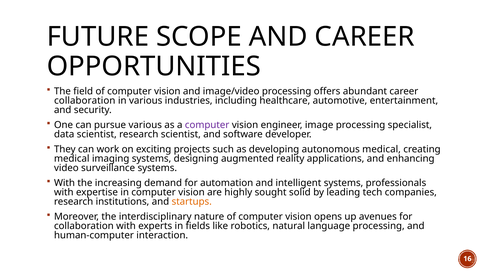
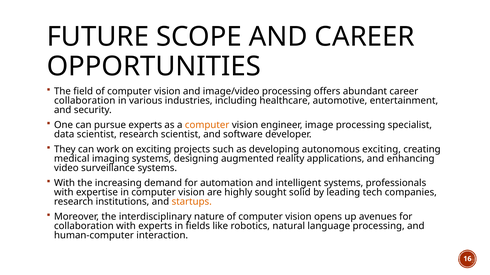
pursue various: various -> experts
computer at (207, 125) colour: purple -> orange
autonomous medical: medical -> exciting
